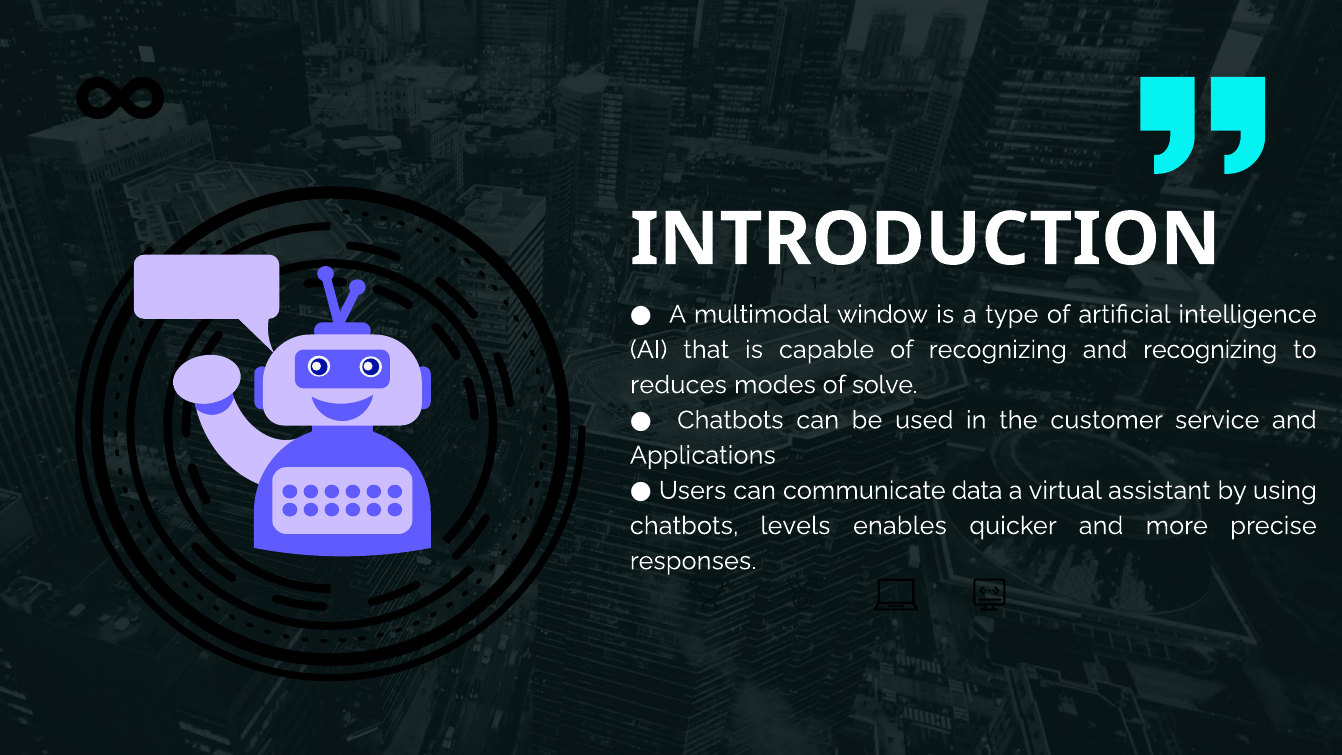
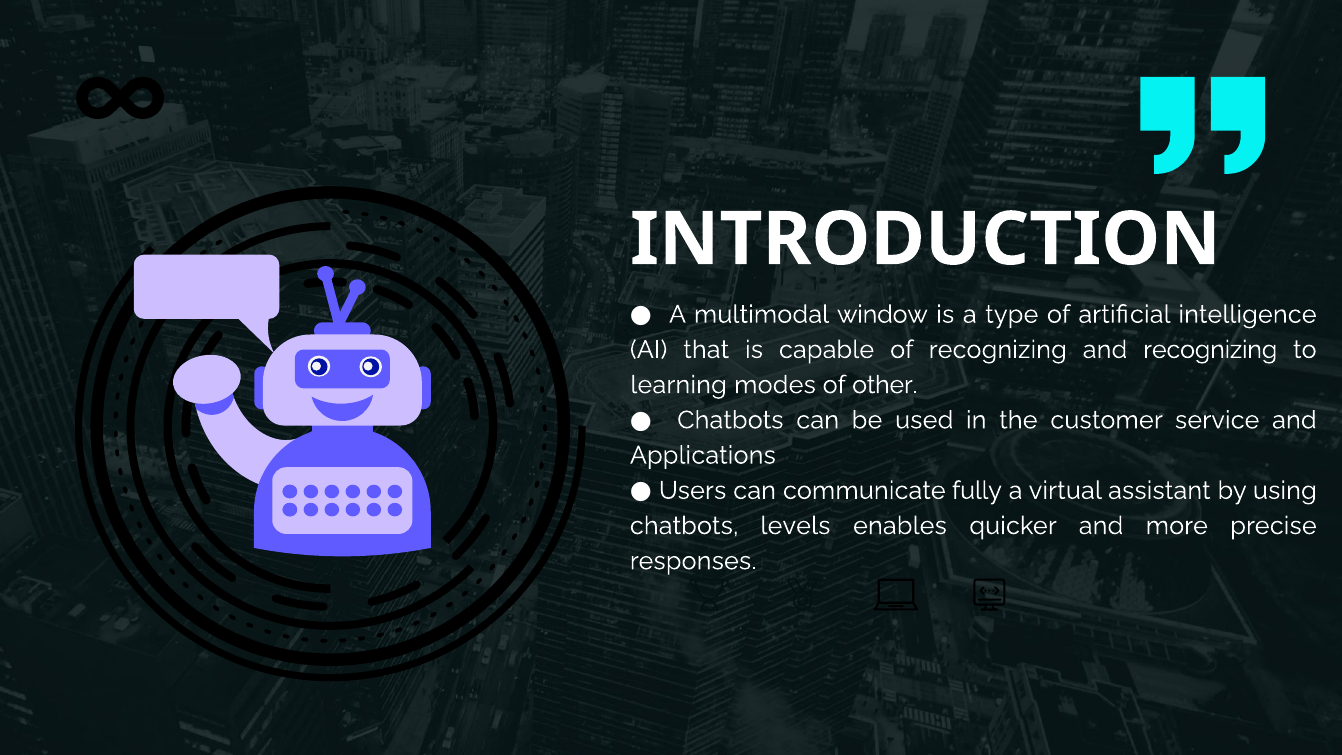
reduces: reduces -> learning
solve: solve -> other
data: data -> fully
